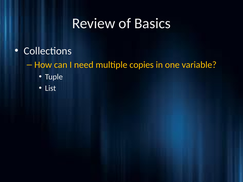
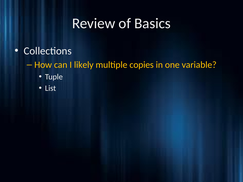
need: need -> likely
